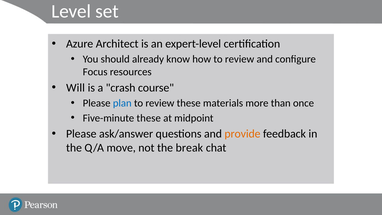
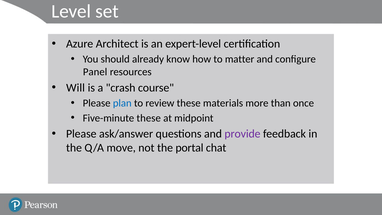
how to review: review -> matter
Focus: Focus -> Panel
provide colour: orange -> purple
break: break -> portal
